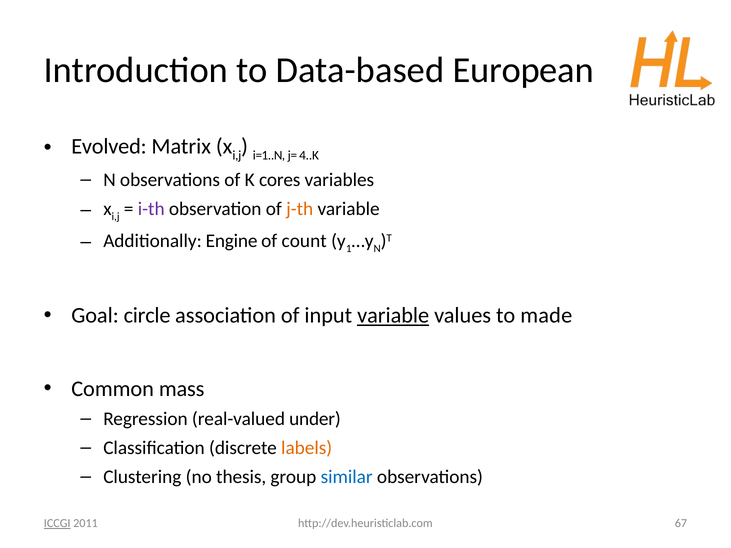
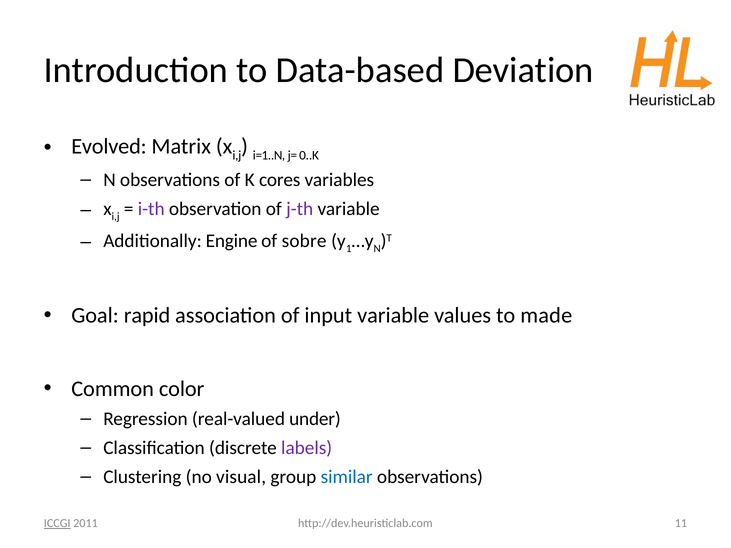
European: European -> Deviation
4..K: 4..K -> 0..K
j-th colour: orange -> purple
count: count -> sobre
circle: circle -> rapid
variable at (393, 316) underline: present -> none
mass: mass -> color
labels colour: orange -> purple
thesis: thesis -> visual
67: 67 -> 11
